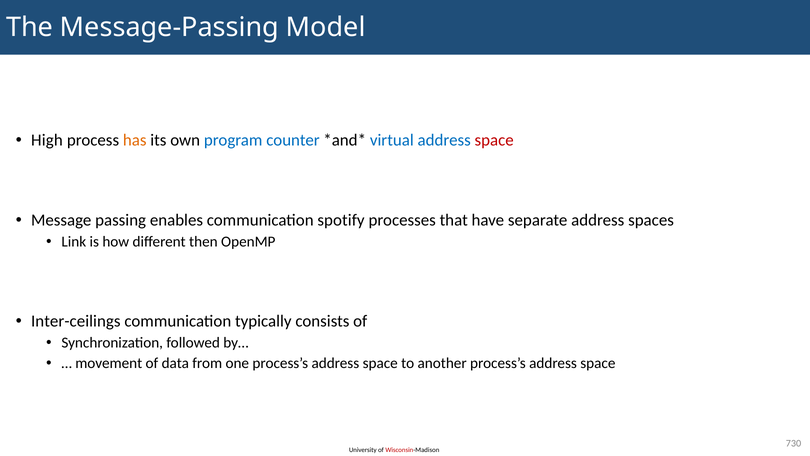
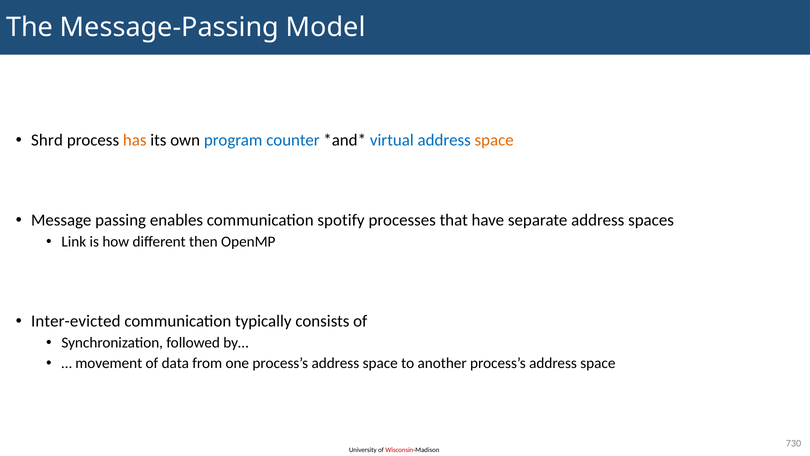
High: High -> Shrd
space at (494, 140) colour: red -> orange
Inter-ceilings: Inter-ceilings -> Inter-evicted
